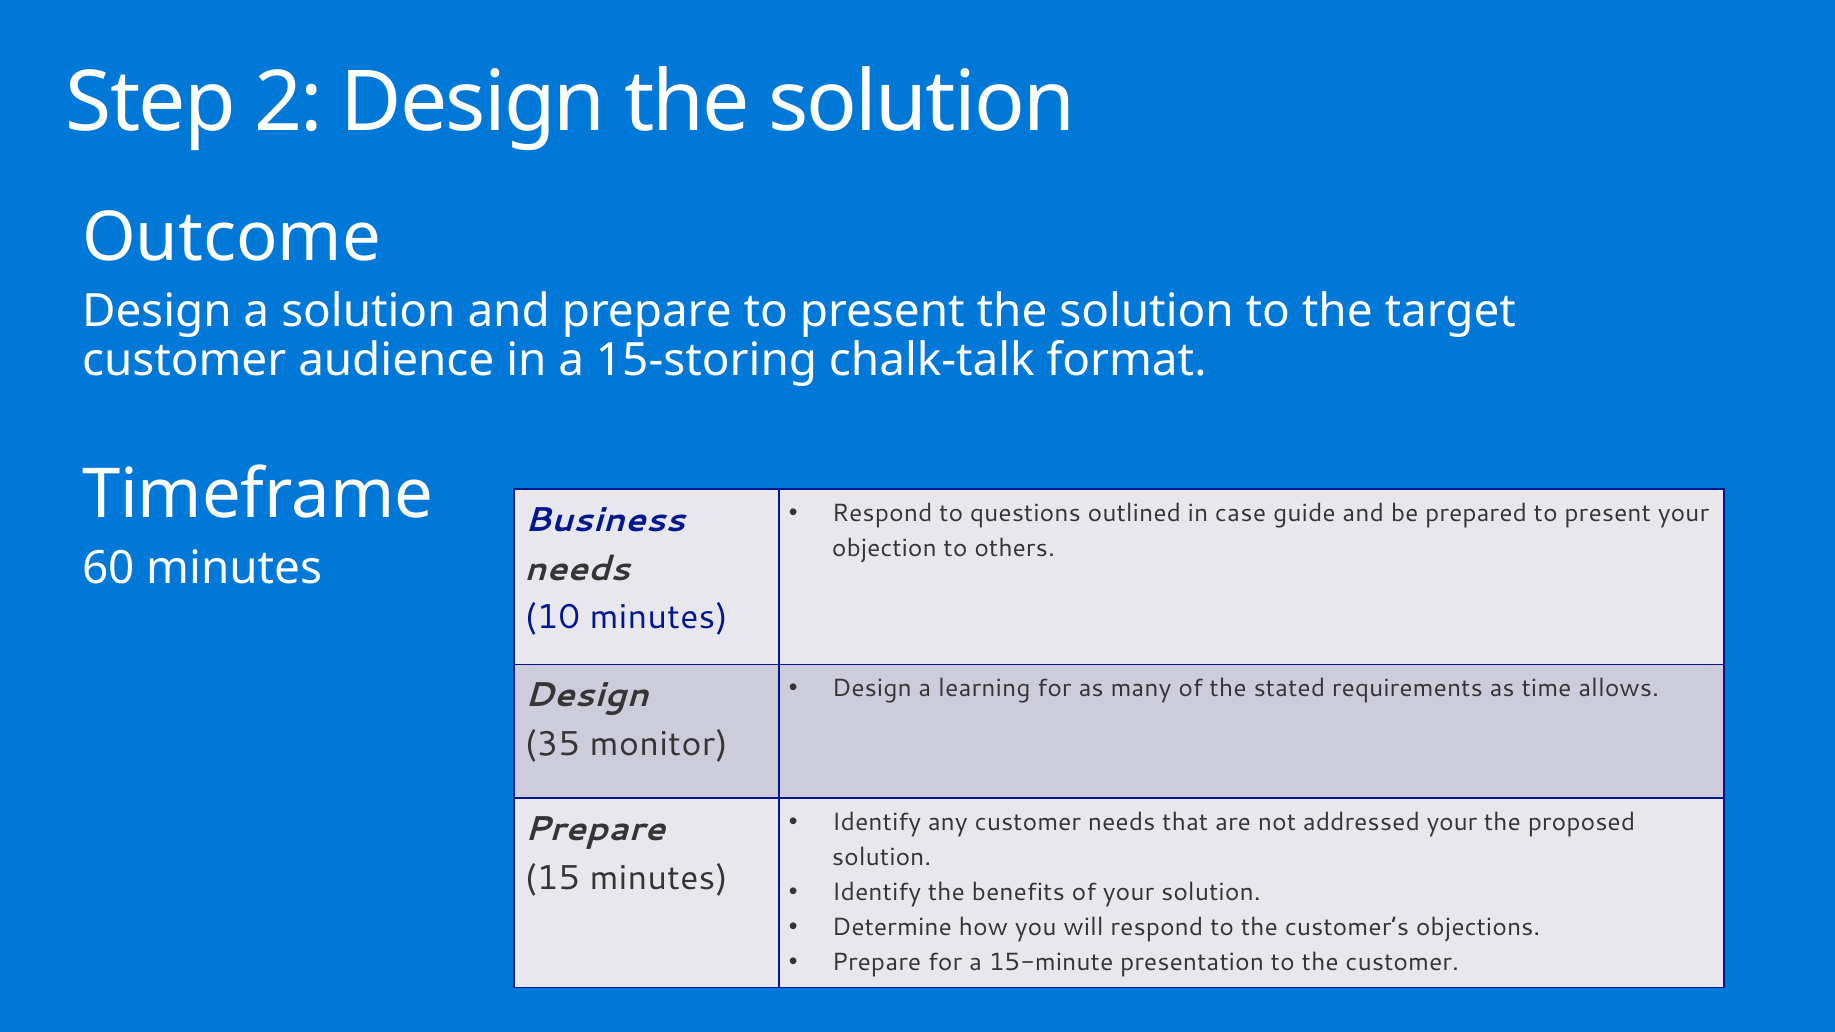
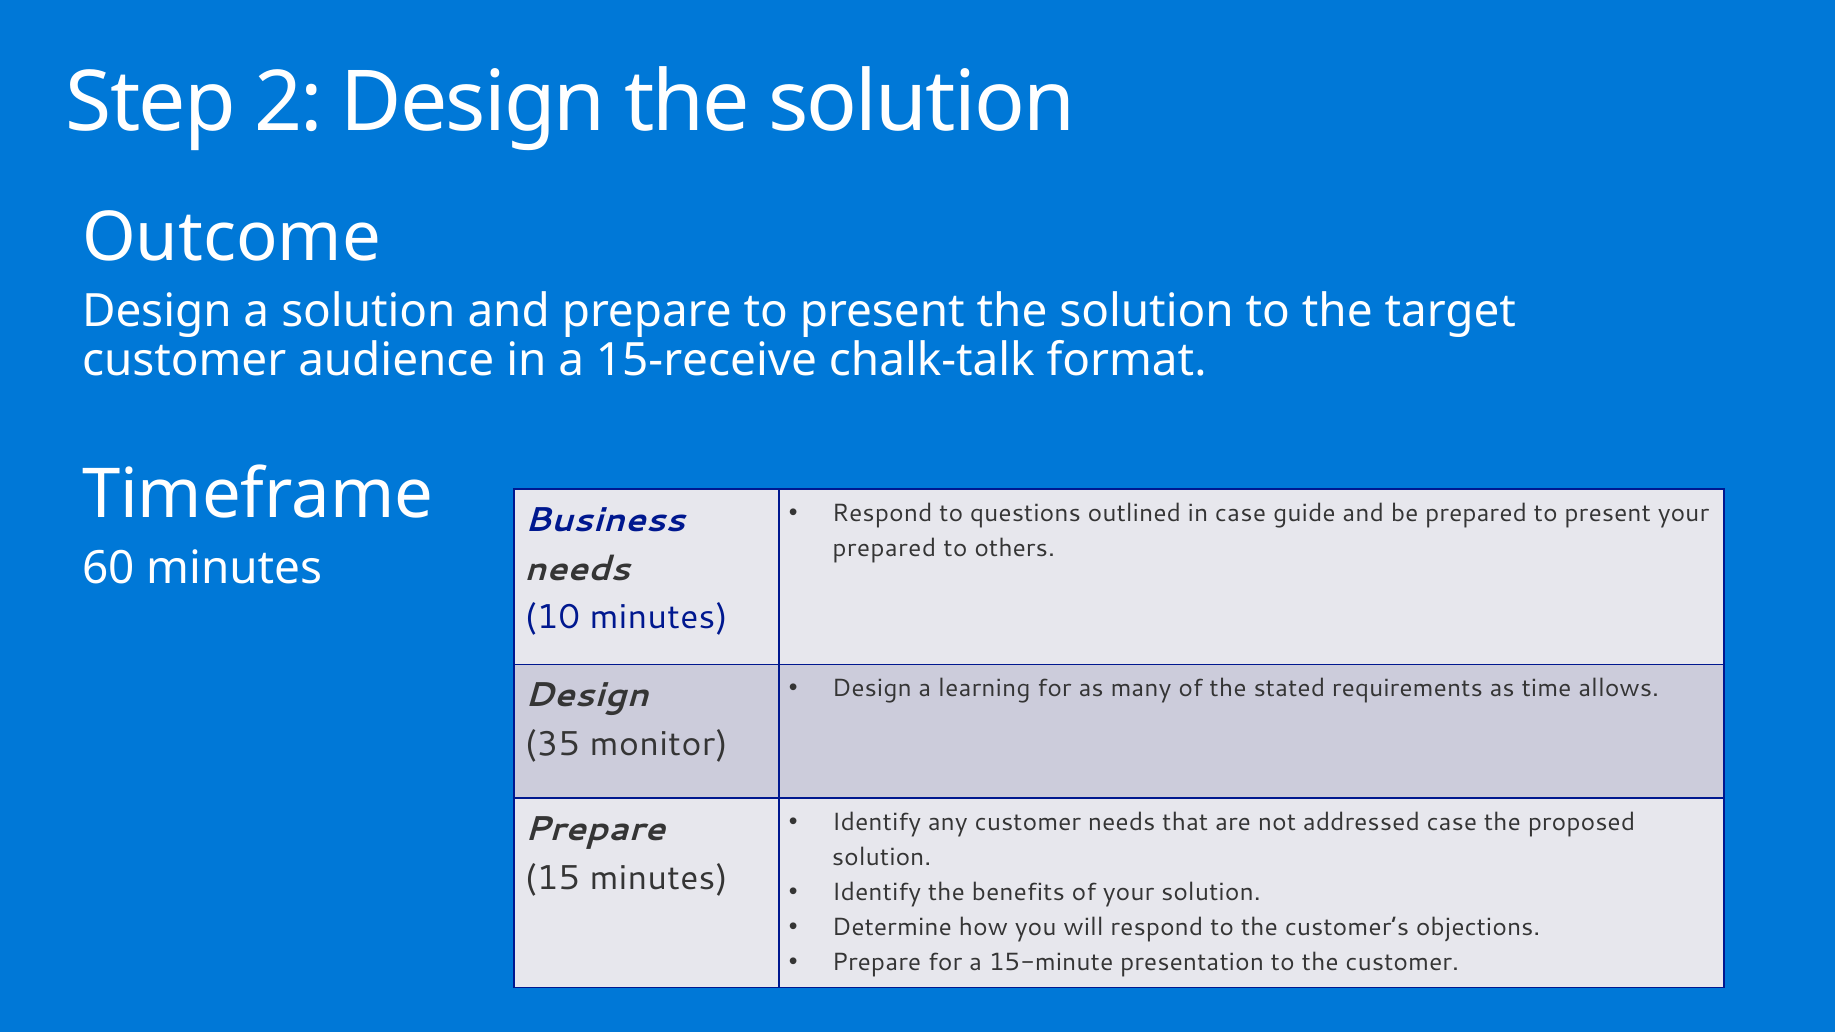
15-storing: 15-storing -> 15-receive
objection at (884, 548): objection -> prepared
addressed your: your -> case
